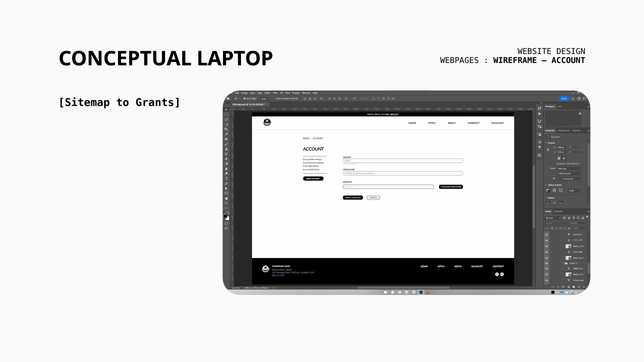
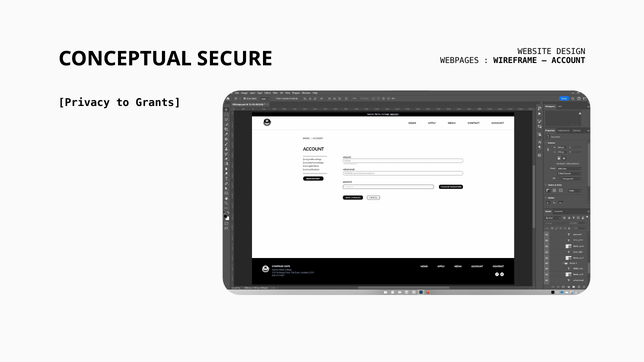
LAPTOP: LAPTOP -> SECURE
Sitemap: Sitemap -> Privacy
